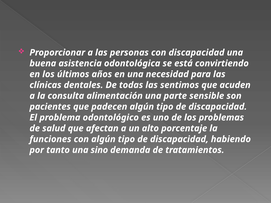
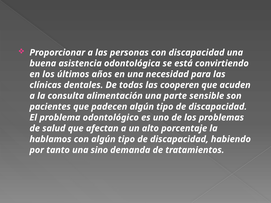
sentimos: sentimos -> cooperen
funciones: funciones -> hablamos
